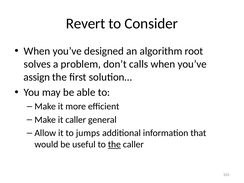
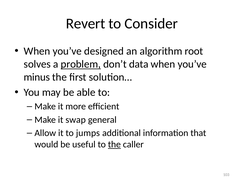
problem underline: none -> present
calls: calls -> data
assign: assign -> minus
it caller: caller -> swap
